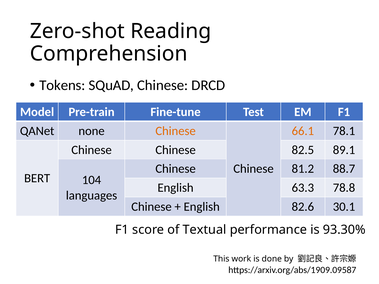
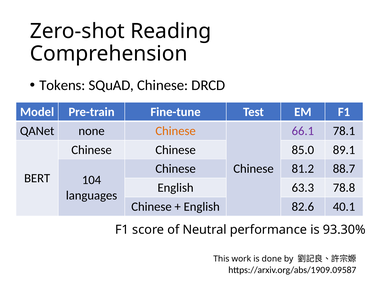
66.1 colour: orange -> purple
82.5: 82.5 -> 85.0
30.1: 30.1 -> 40.1
Textual: Textual -> Neutral
